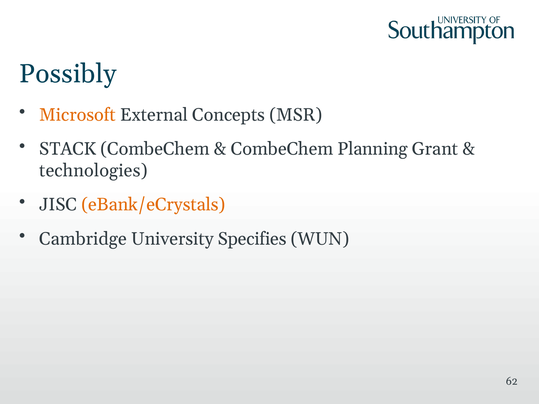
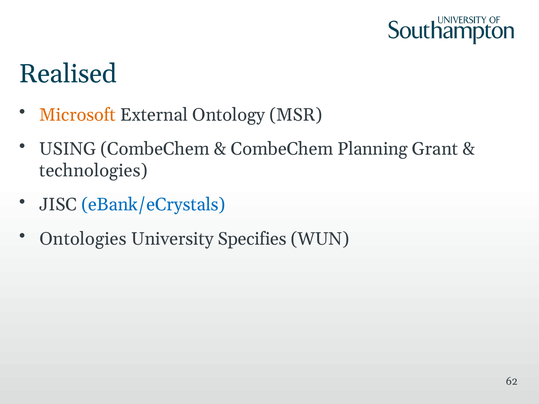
Possibly: Possibly -> Realised
Concepts: Concepts -> Ontology
STACK: STACK -> USING
eBank/eCrystals colour: orange -> blue
Cambridge: Cambridge -> Ontologies
